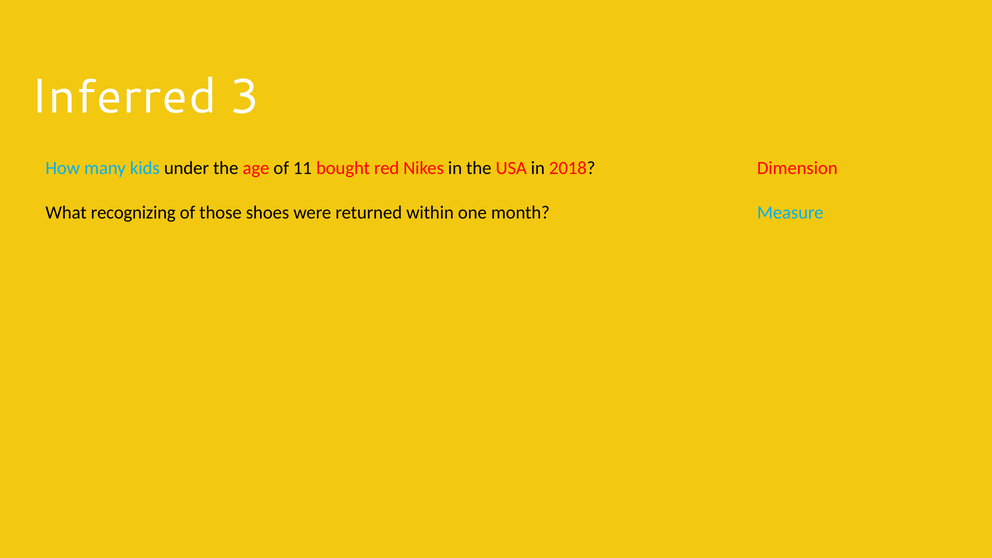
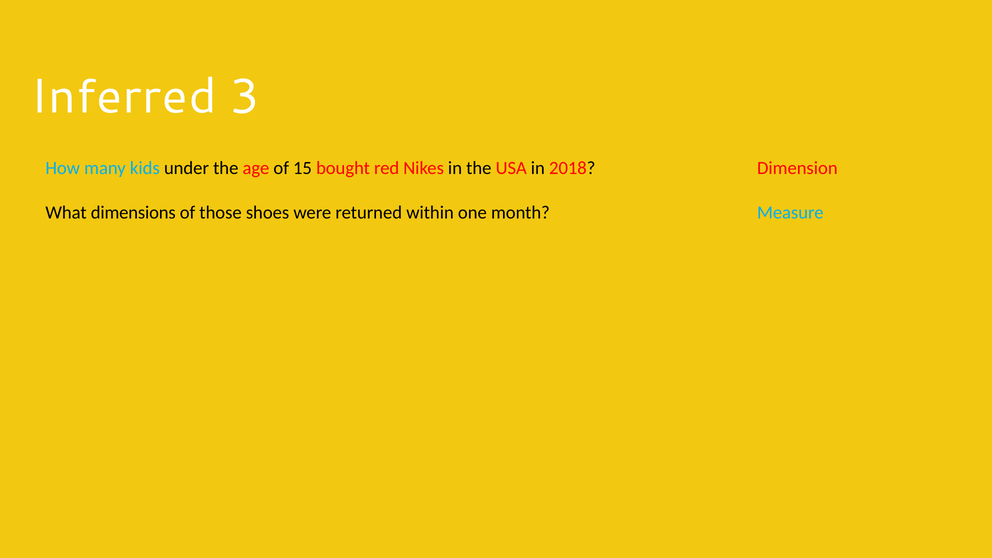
11: 11 -> 15
recognizing: recognizing -> dimensions
